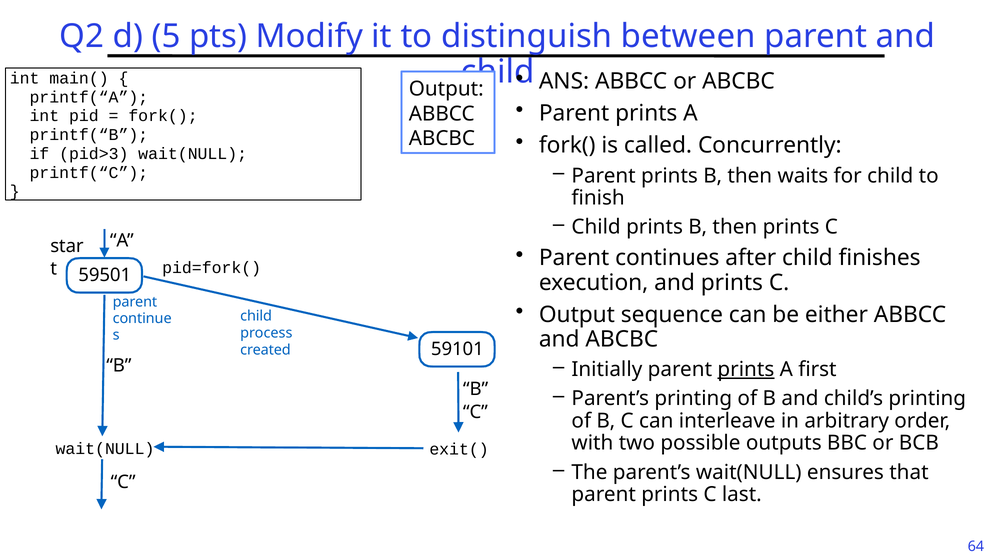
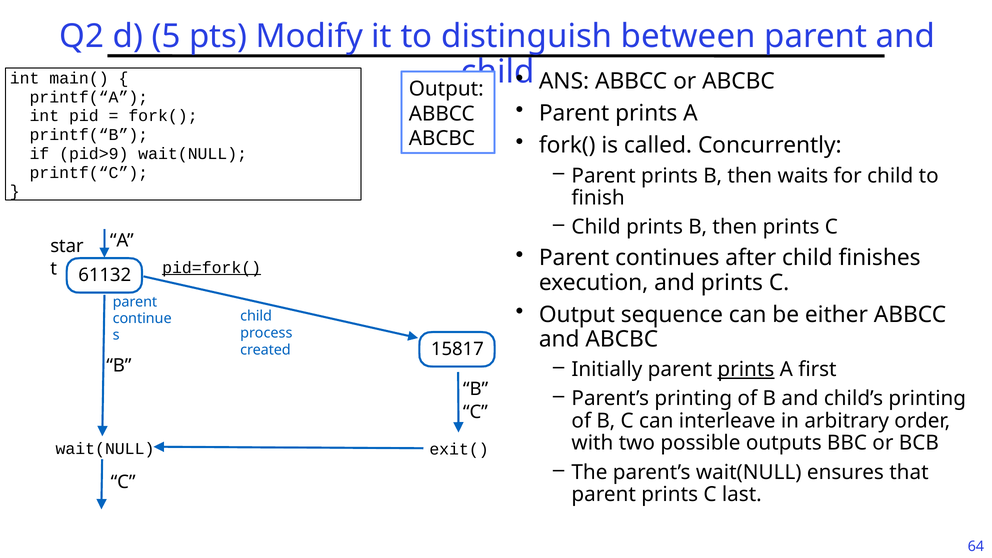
pid>3: pid>3 -> pid>9
pid=fork( underline: none -> present
59501: 59501 -> 61132
59101: 59101 -> 15817
